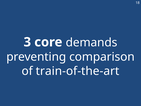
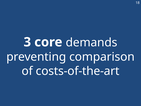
train-of-the-art: train-of-the-art -> costs-of-the-art
